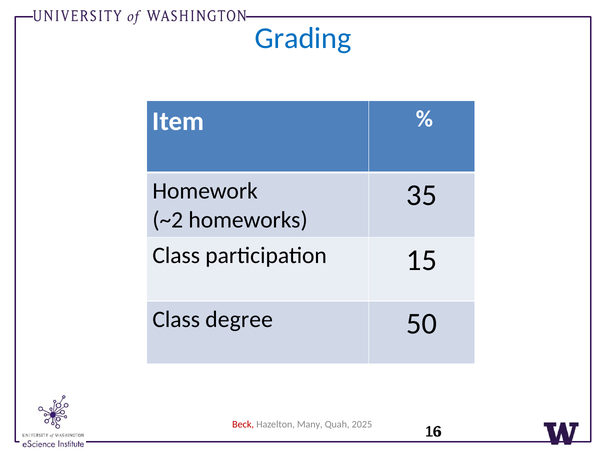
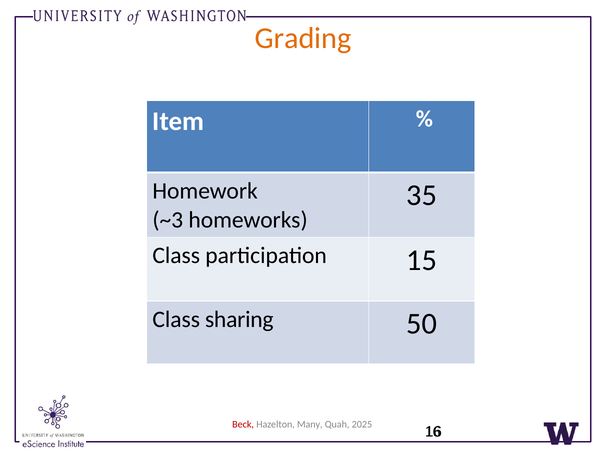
Grading colour: blue -> orange
~2: ~2 -> ~3
degree: degree -> sharing
